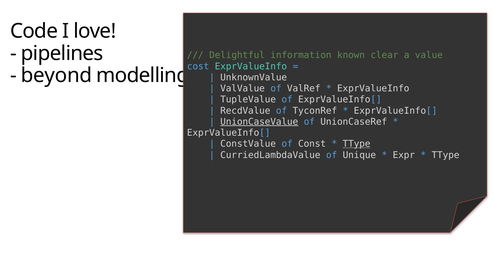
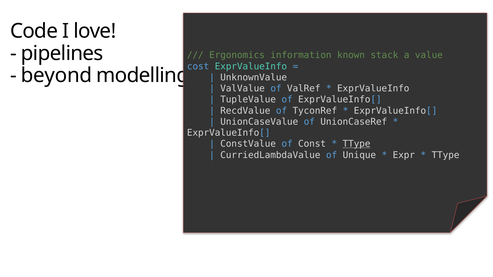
Delightful: Delightful -> Ergonomics
clear: clear -> stack
UnionCaseValue underline: present -> none
